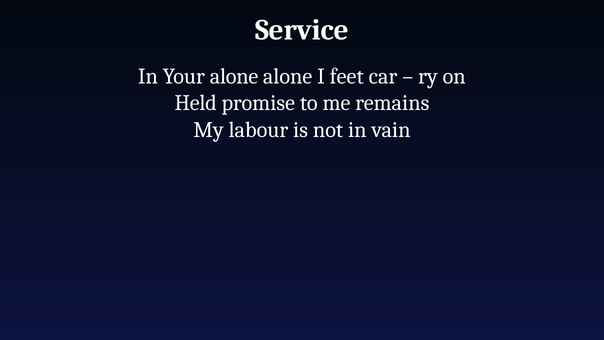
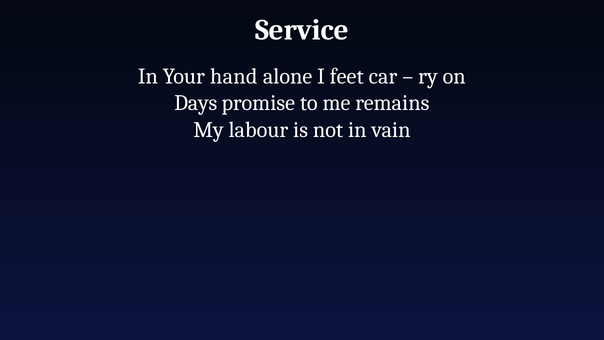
Your alone: alone -> hand
Held: Held -> Days
